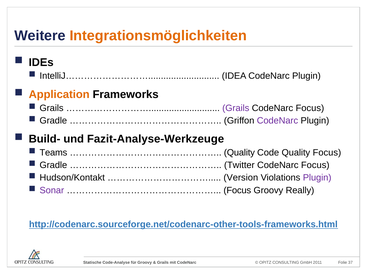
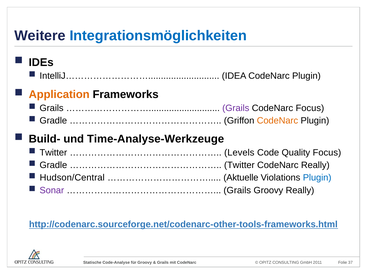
Integrationsmöglichkeiten colour: orange -> blue
CodeNarc at (277, 121) colour: purple -> orange
Fazit-Analyse-Werkzeuge: Fazit-Analyse-Werkzeuge -> Time-Analyse-Werkzeuge
Teams at (53, 153): Teams -> Twitter
Quality at (239, 153): Quality -> Levels
Focus at (315, 165): Focus -> Really
Hudson/Kontakt: Hudson/Kontakt -> Hudson/Central
Version: Version -> Aktuelle
Plugin at (317, 178) colour: purple -> blue
Focus at (237, 190): Focus -> Grails
